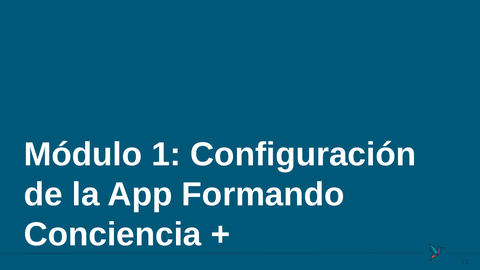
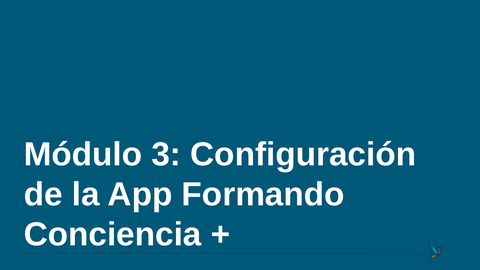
1: 1 -> 3
